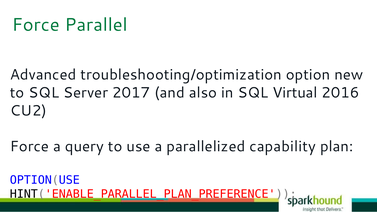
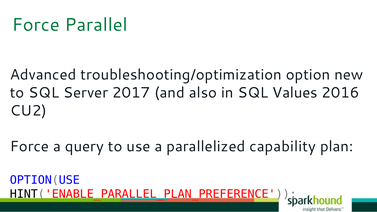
Virtual: Virtual -> Values
